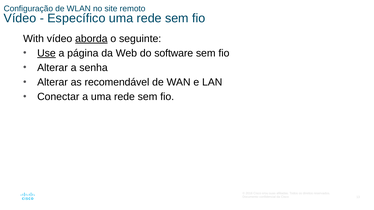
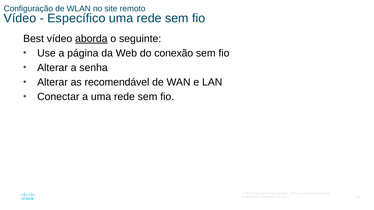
With: With -> Best
Use underline: present -> none
software: software -> conexão
